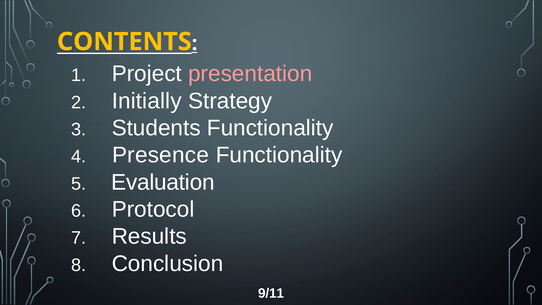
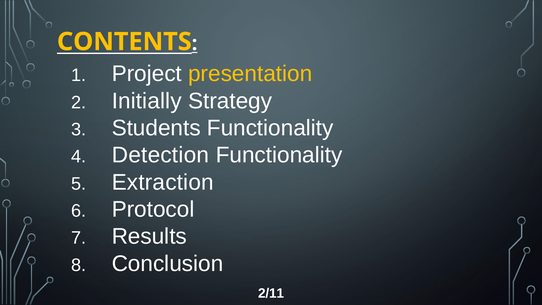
presentation colour: pink -> yellow
Presence: Presence -> Detection
Evaluation: Evaluation -> Extraction
9/11: 9/11 -> 2/11
